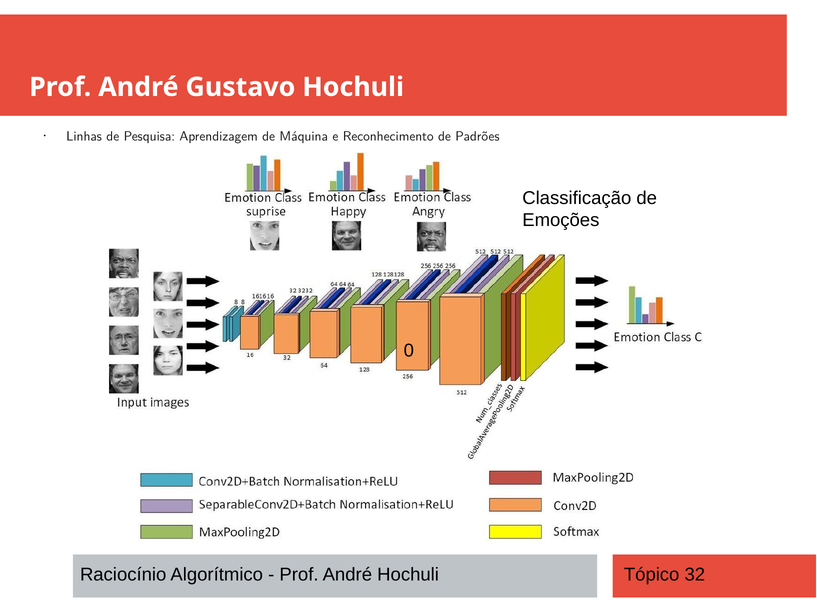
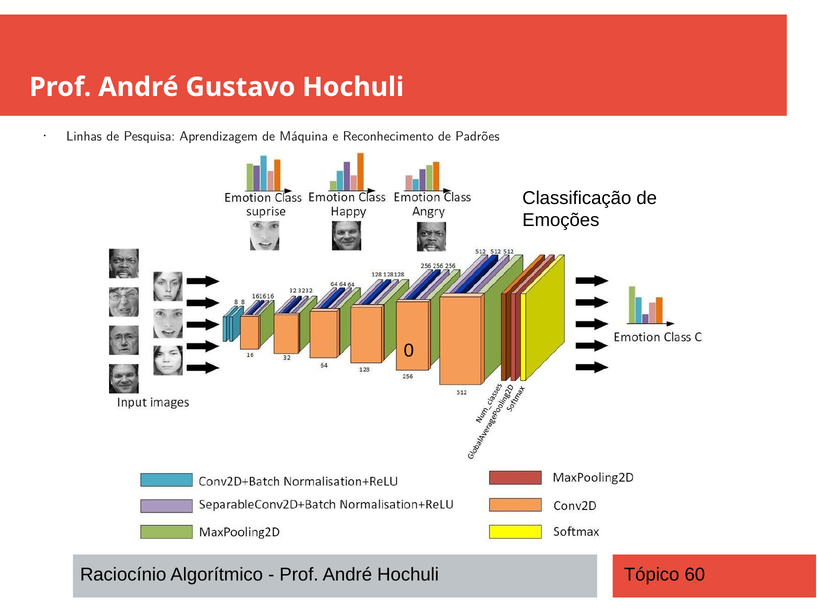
32: 32 -> 60
